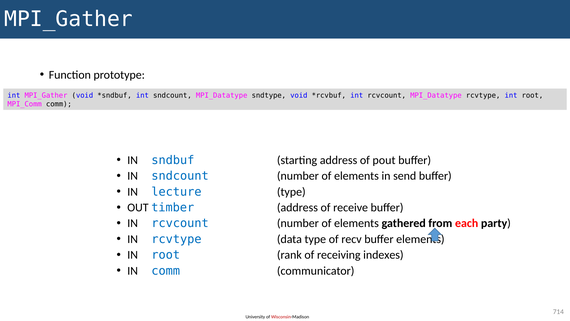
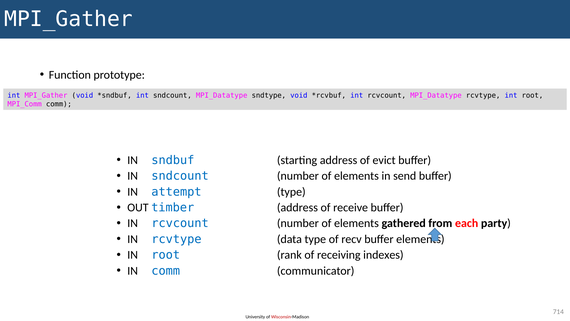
pout: pout -> evict
lecture: lecture -> attempt
